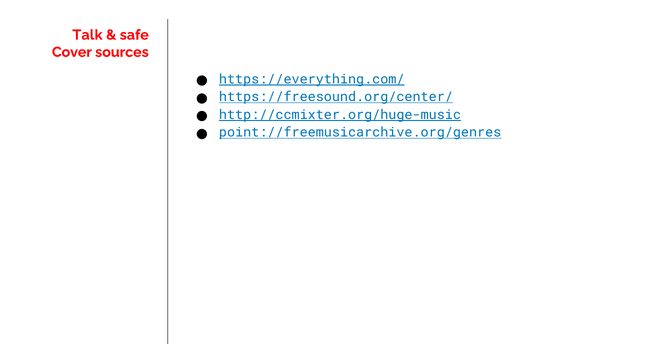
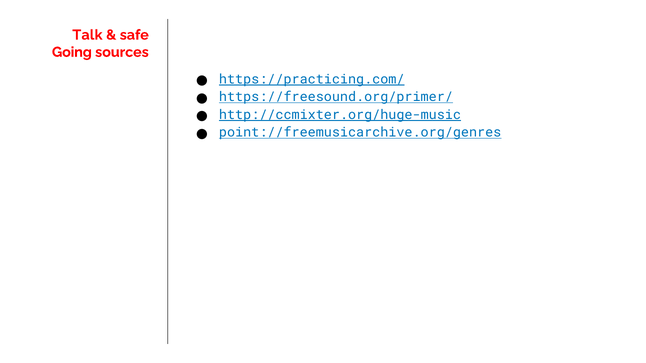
Cover: Cover -> Going
https://everything.com/: https://everything.com/ -> https://practicing.com/
https://freesound.org/center/: https://freesound.org/center/ -> https://freesound.org/primer/
